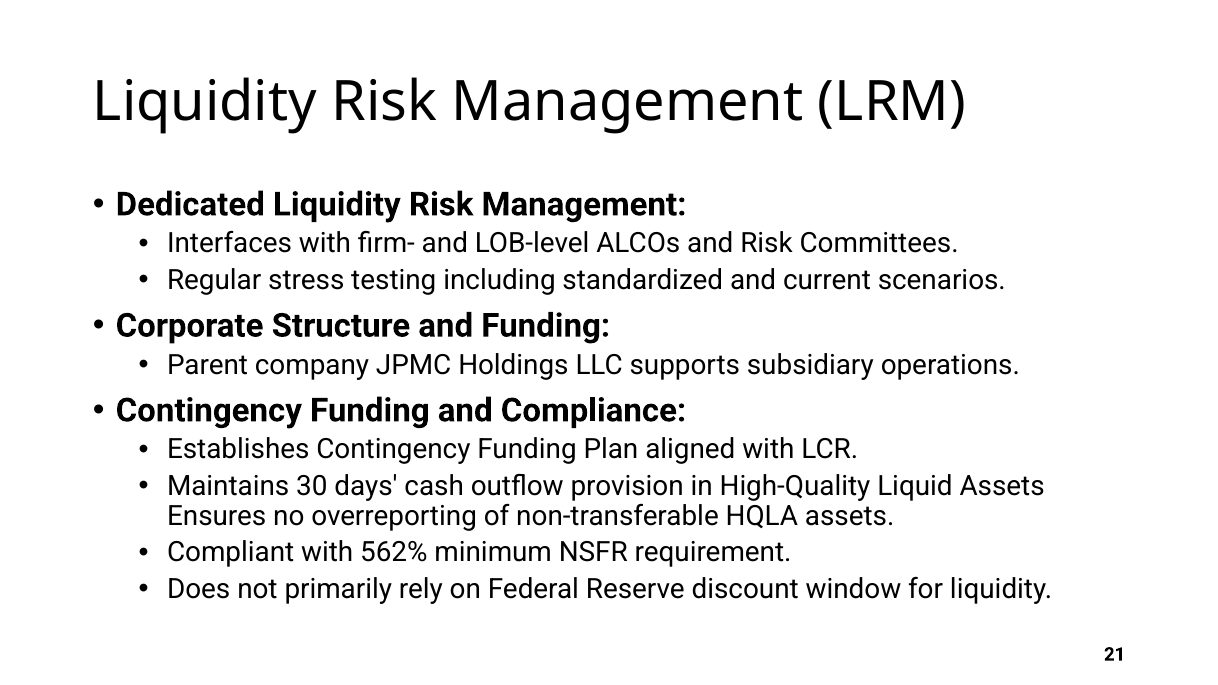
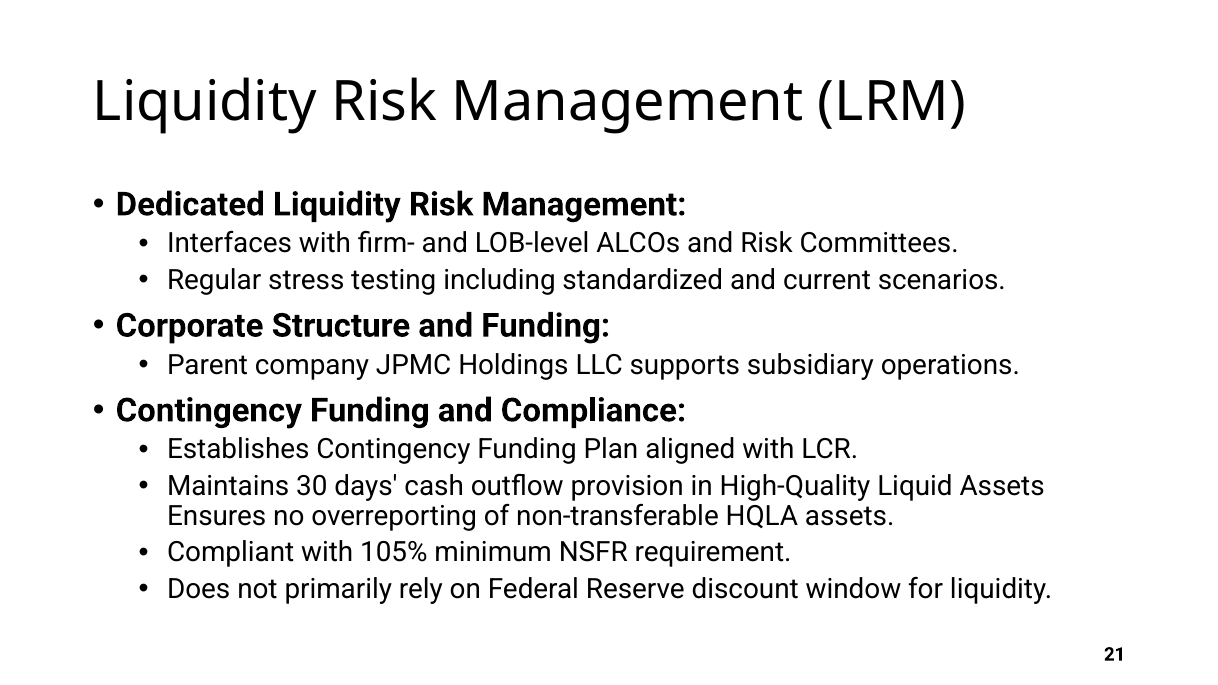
562%: 562% -> 105%
